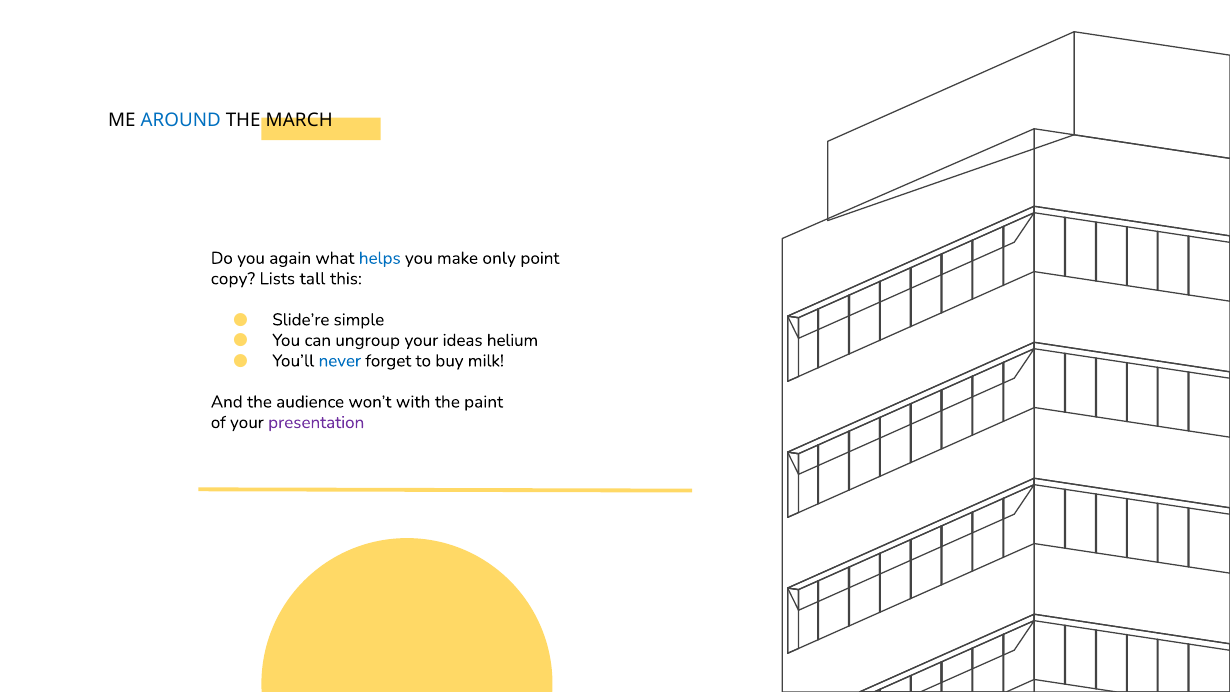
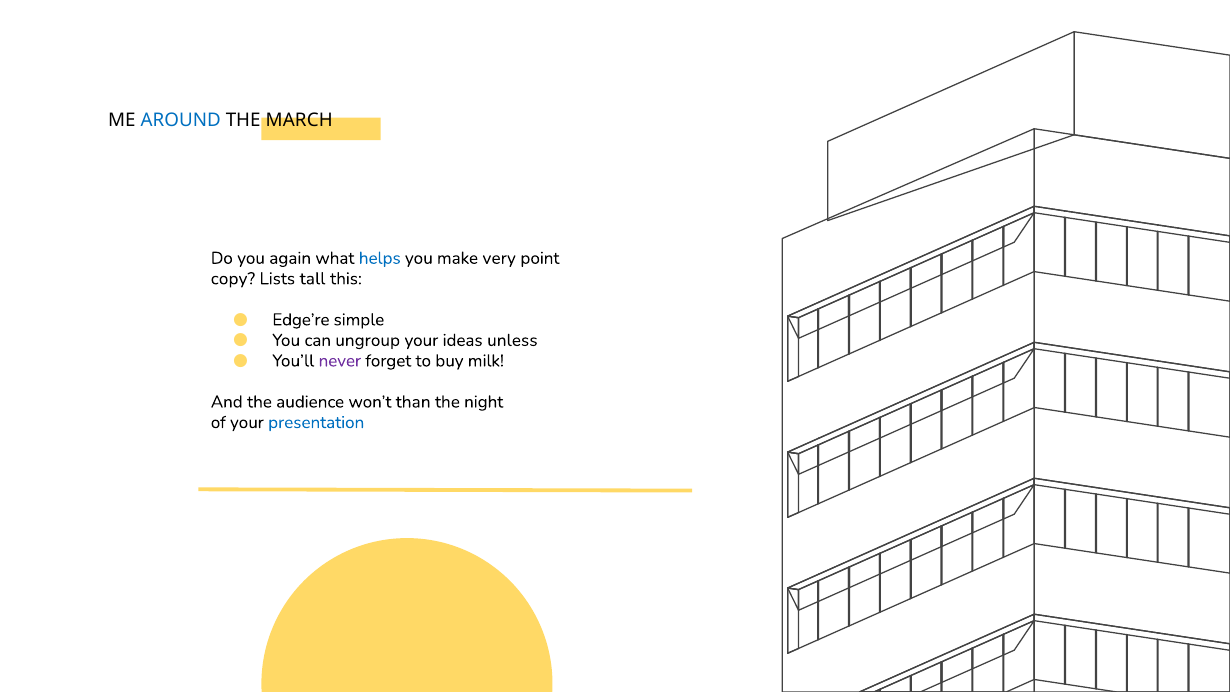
only: only -> very
Slide’re: Slide’re -> Edge’re
helium: helium -> unless
never colour: blue -> purple
with: with -> than
paint: paint -> night
presentation colour: purple -> blue
